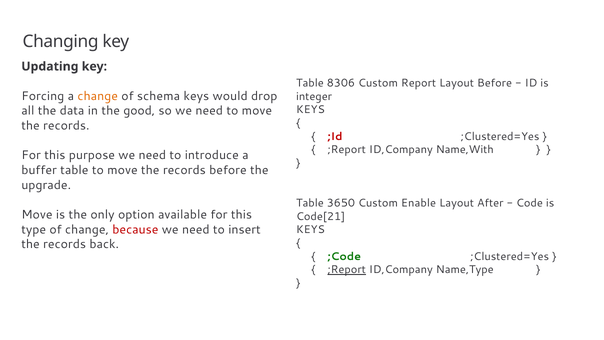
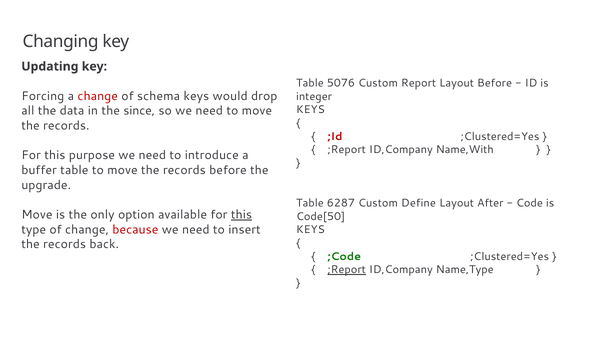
8306: 8306 -> 5076
change at (98, 96) colour: orange -> red
good: good -> since
3650: 3650 -> 6287
Enable: Enable -> Define
this at (242, 214) underline: none -> present
Code[21: Code[21 -> Code[50
